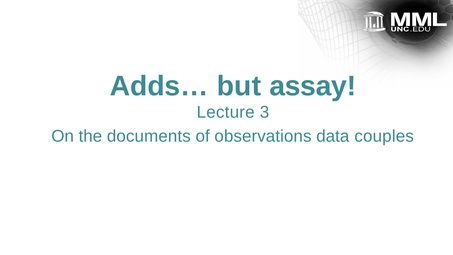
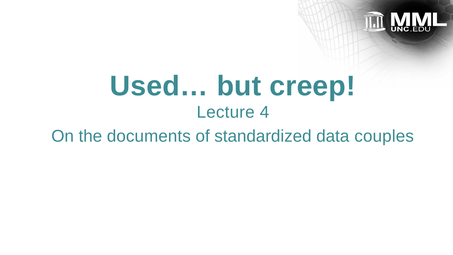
Adds…: Adds… -> Used…
assay: assay -> creep
3: 3 -> 4
observations: observations -> standardized
